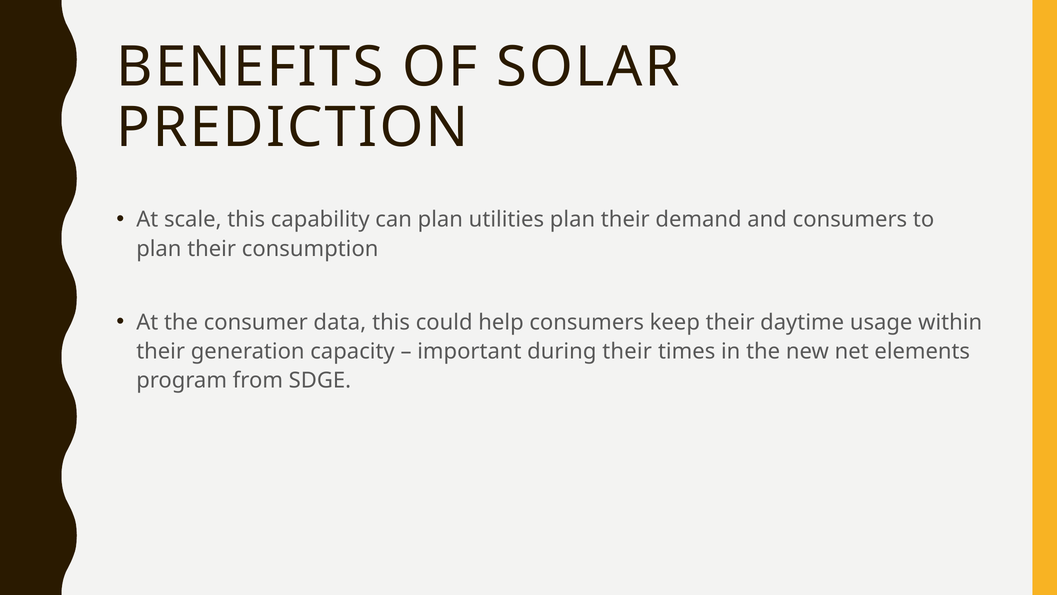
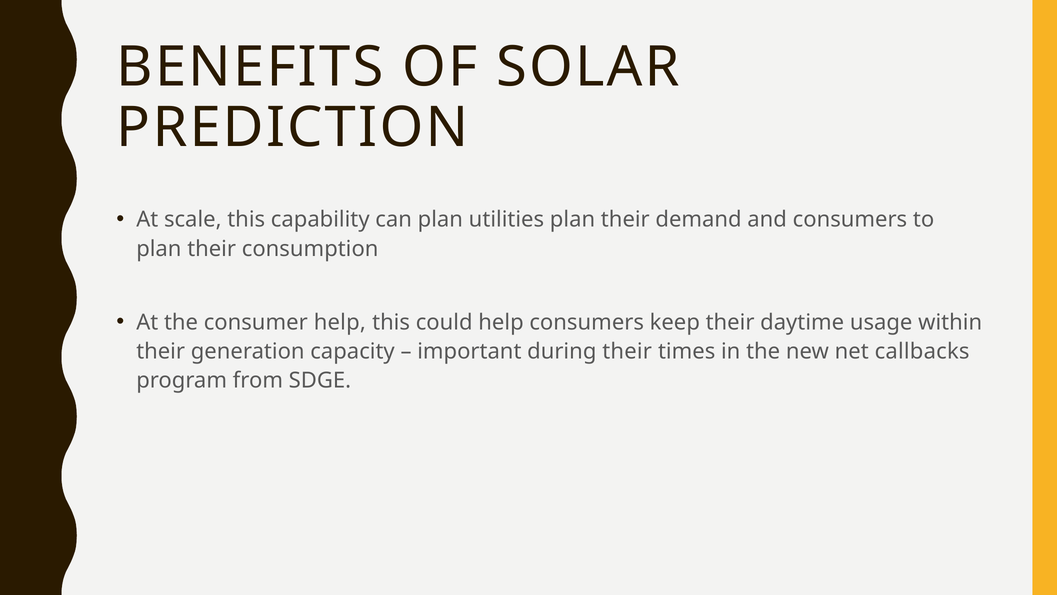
consumer data: data -> help
elements: elements -> callbacks
